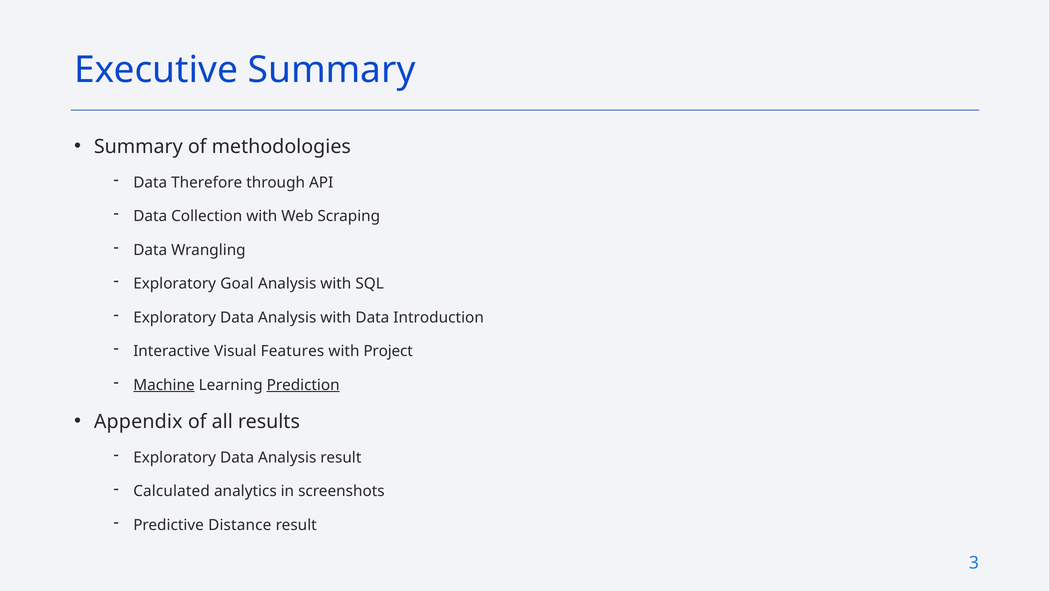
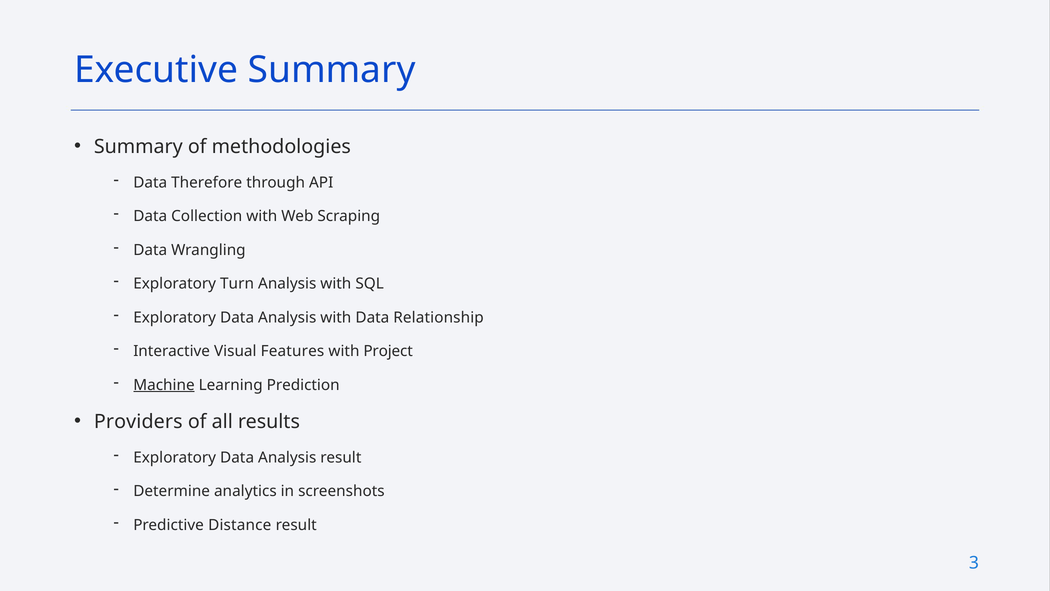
Goal: Goal -> Turn
Introduction: Introduction -> Relationship
Prediction underline: present -> none
Appendix: Appendix -> Providers
Calculated: Calculated -> Determine
